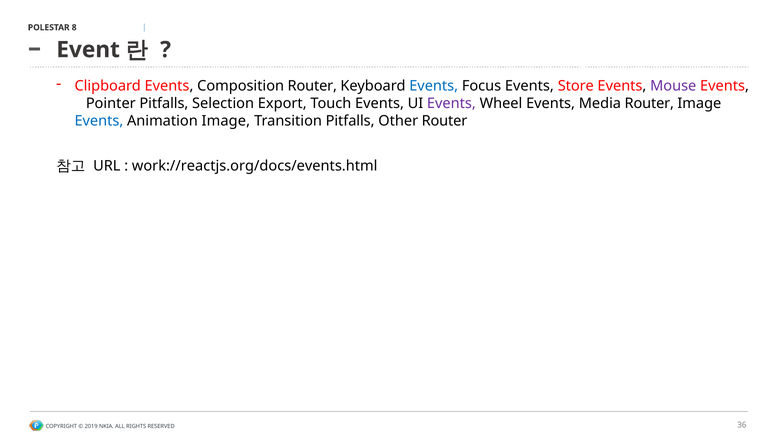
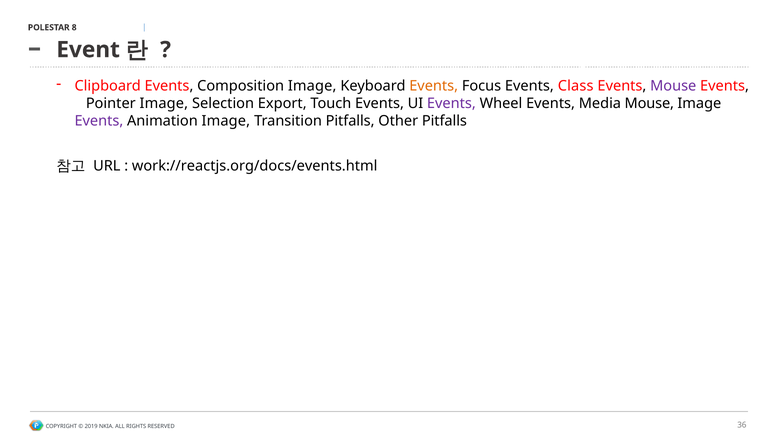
Composition Router: Router -> Image
Events at (434, 86) colour: blue -> orange
Store: Store -> Class
Pointer Pitfalls: Pitfalls -> Image
Media Router: Router -> Mouse
Events at (99, 121) colour: blue -> purple
Other Router: Router -> Pitfalls
